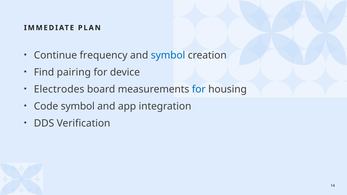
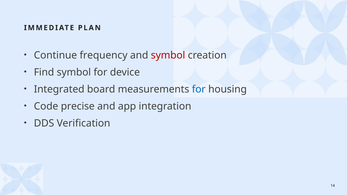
symbol at (168, 55) colour: blue -> red
Find pairing: pairing -> symbol
Electrodes: Electrodes -> Integrated
Code symbol: symbol -> precise
